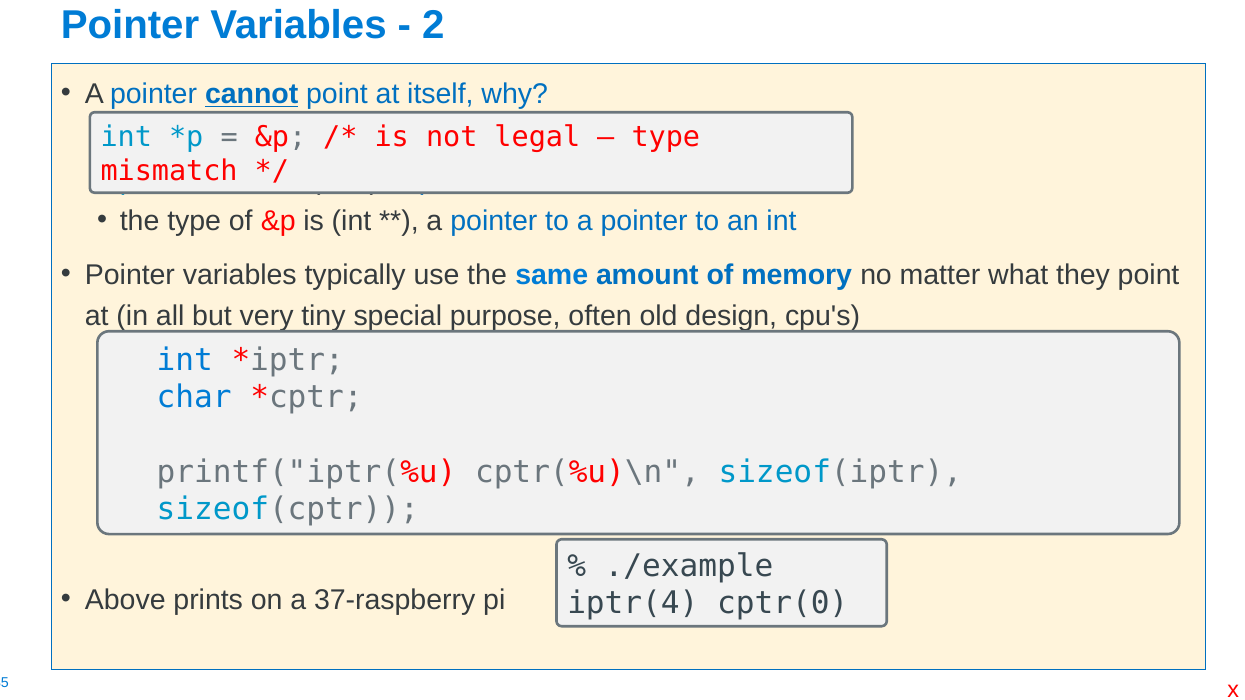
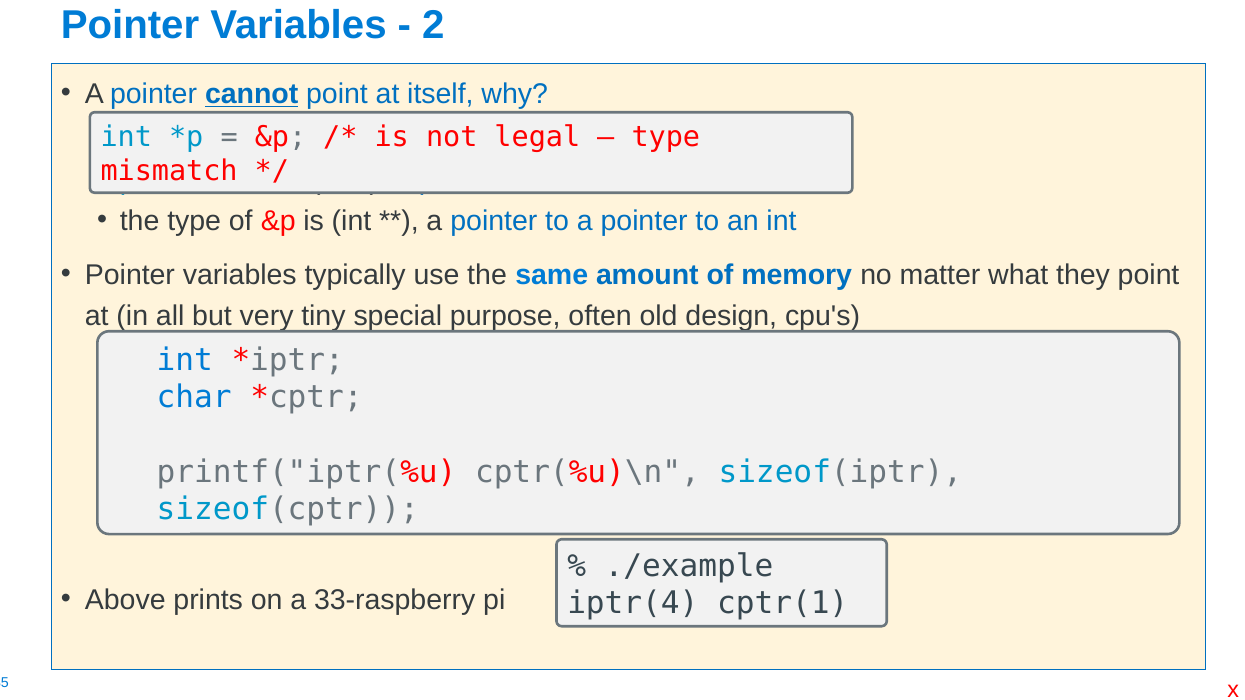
37-raspberry: 37-raspberry -> 33-raspberry
cptr(0: cptr(0 -> cptr(1
